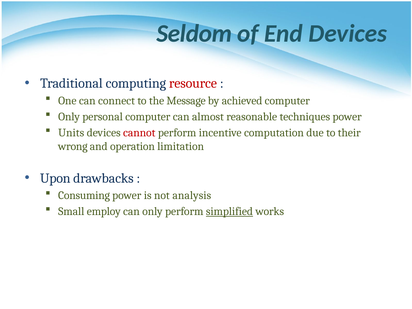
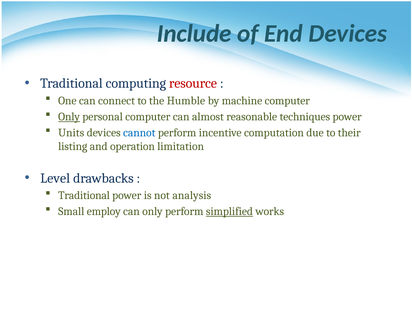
Seldom: Seldom -> Include
Message: Message -> Humble
achieved: achieved -> machine
Only at (69, 117) underline: none -> present
cannot colour: red -> blue
wrong: wrong -> listing
Upon: Upon -> Level
Consuming at (84, 195): Consuming -> Traditional
